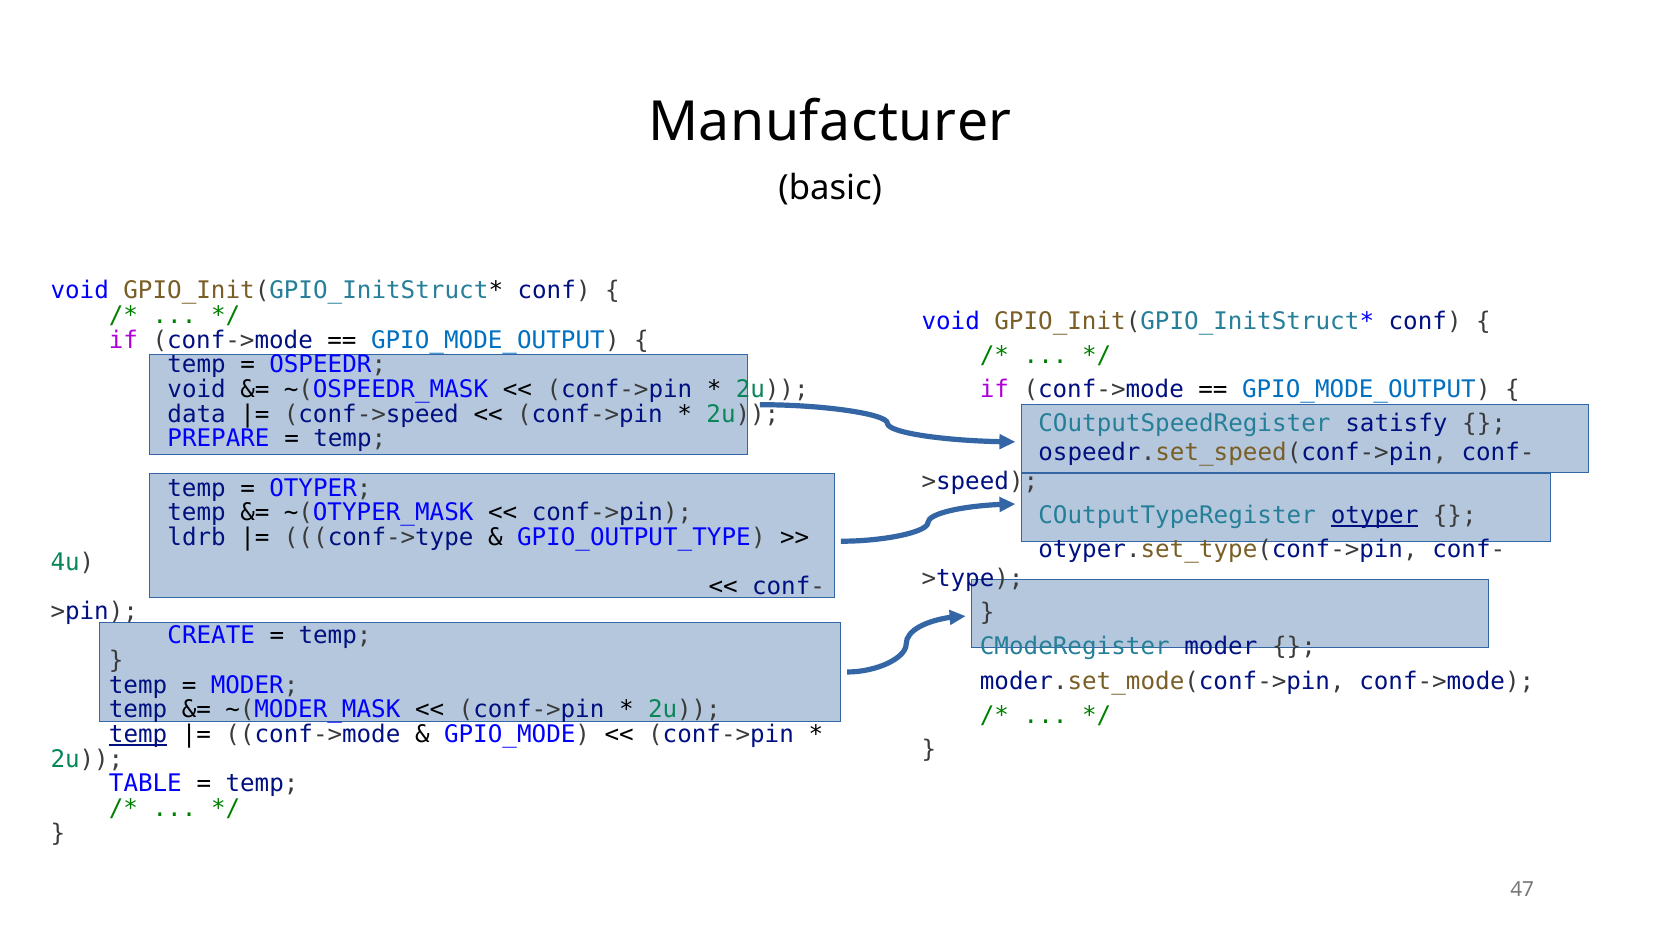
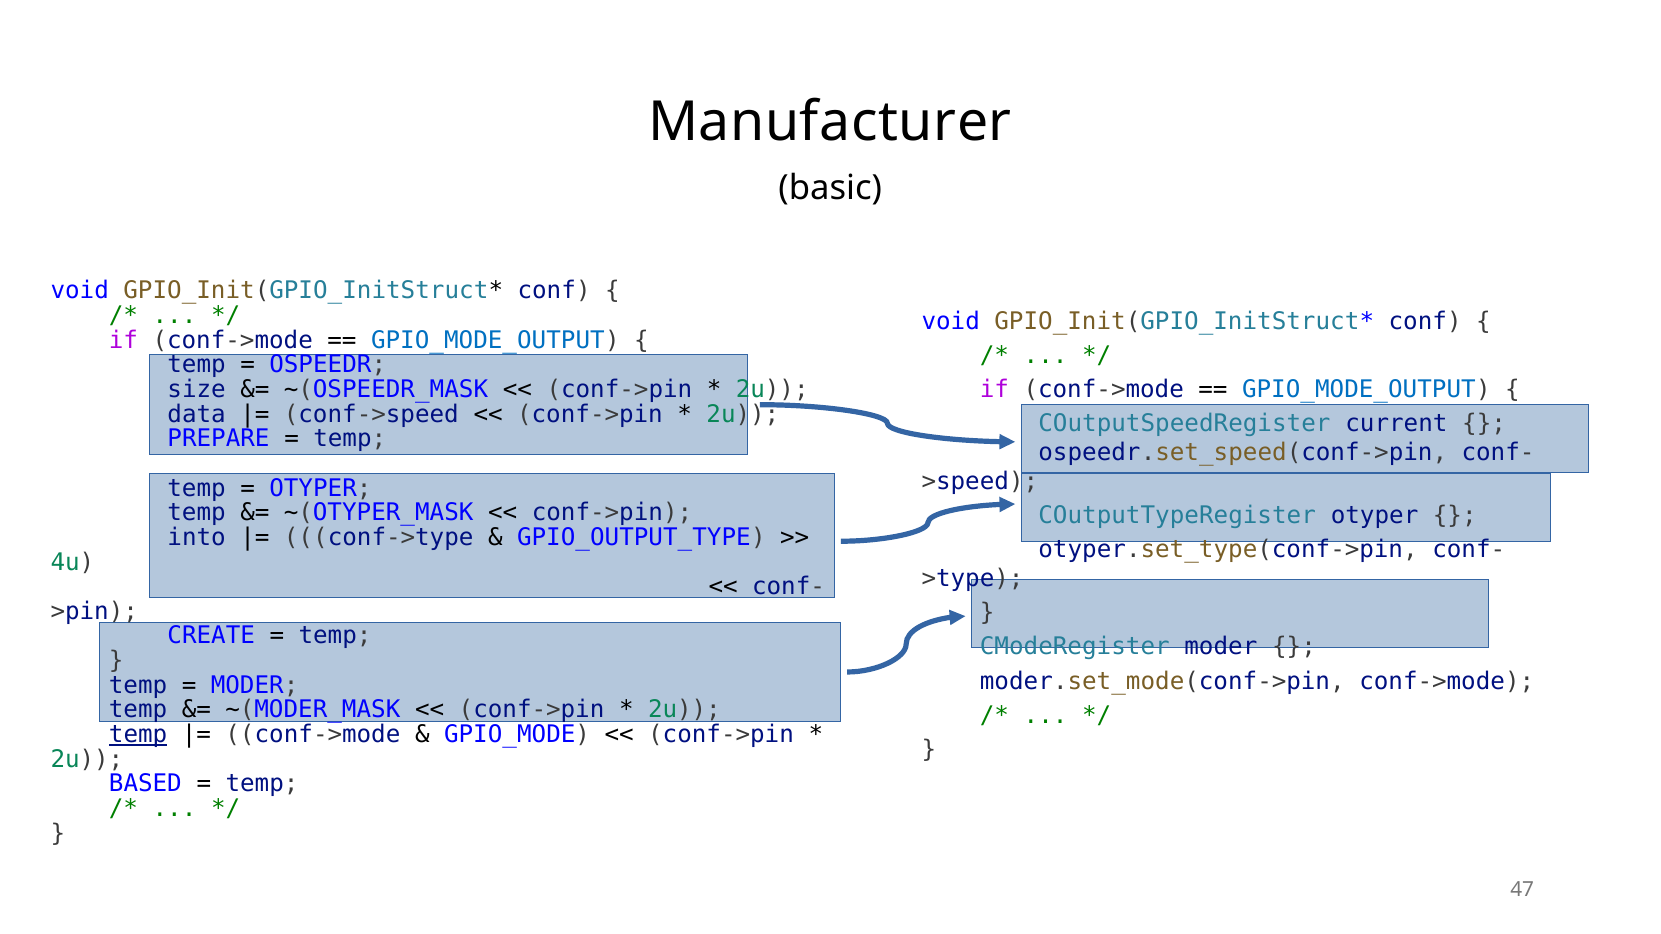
void at (197, 390): void -> size
satisfy: satisfy -> current
otyper at (1375, 516) underline: present -> none
ldrb: ldrb -> into
TABLE: TABLE -> BASED
